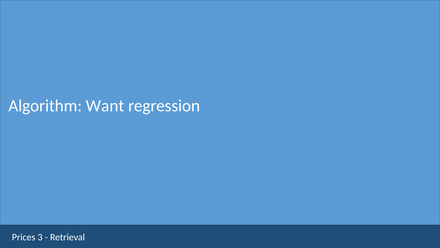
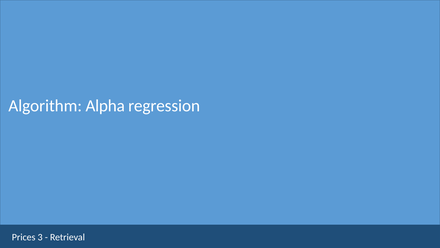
Want: Want -> Alpha
